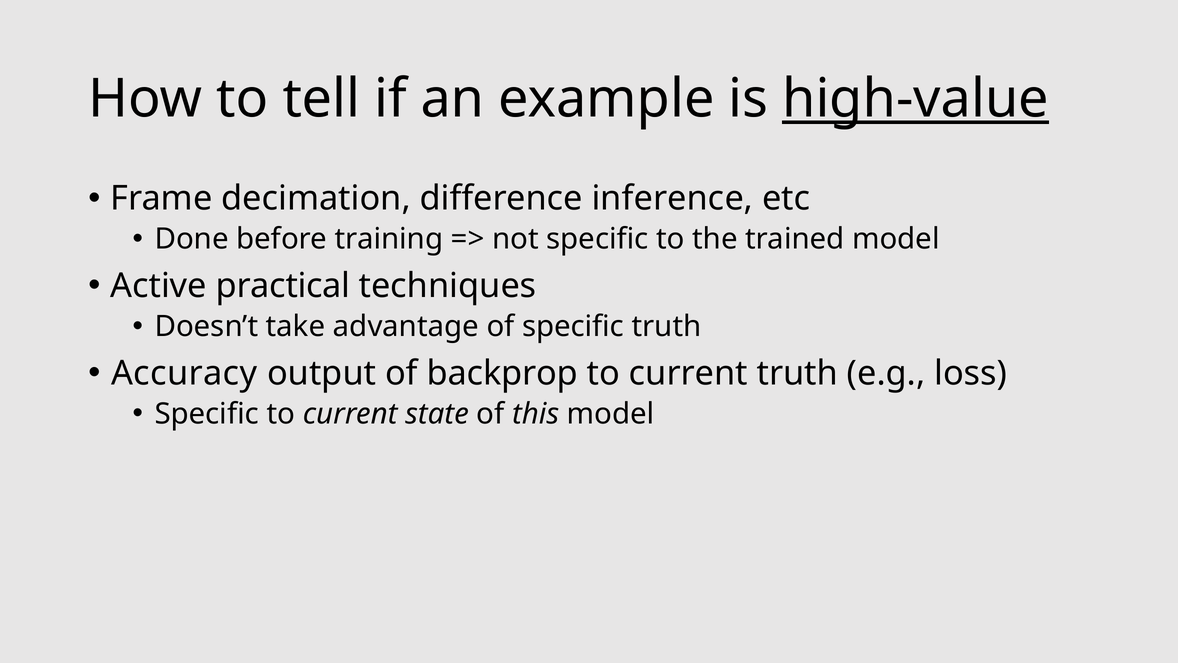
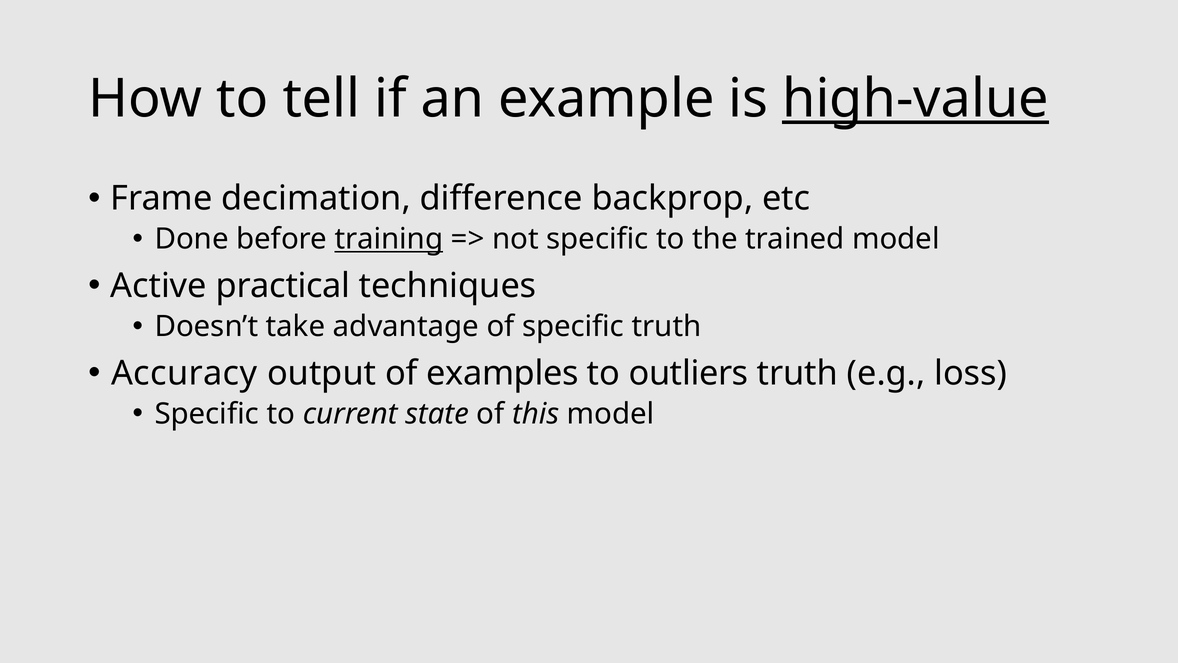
inference: inference -> backprop
training underline: none -> present
backprop: backprop -> examples
current at (688, 373): current -> outliers
